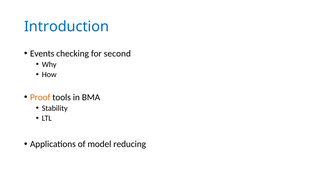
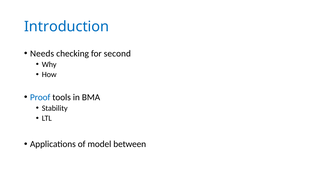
Events: Events -> Needs
Proof colour: orange -> blue
reducing: reducing -> between
